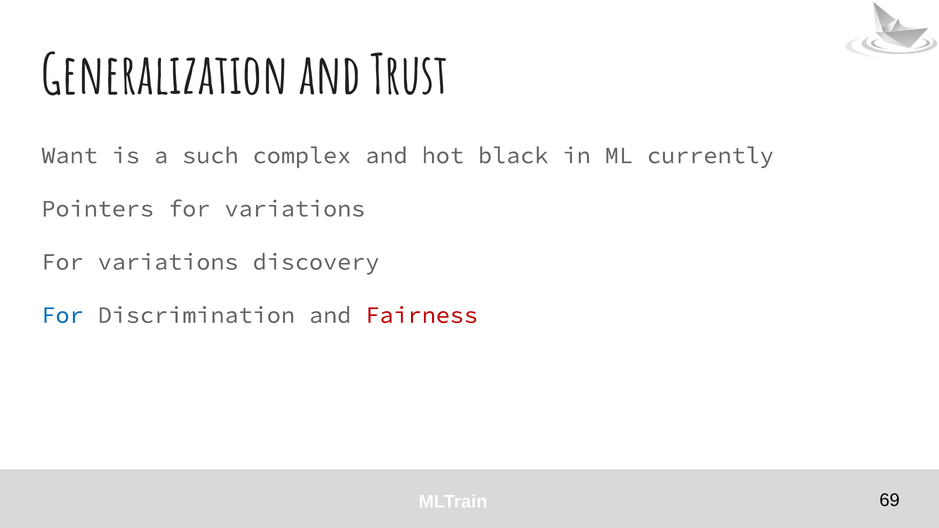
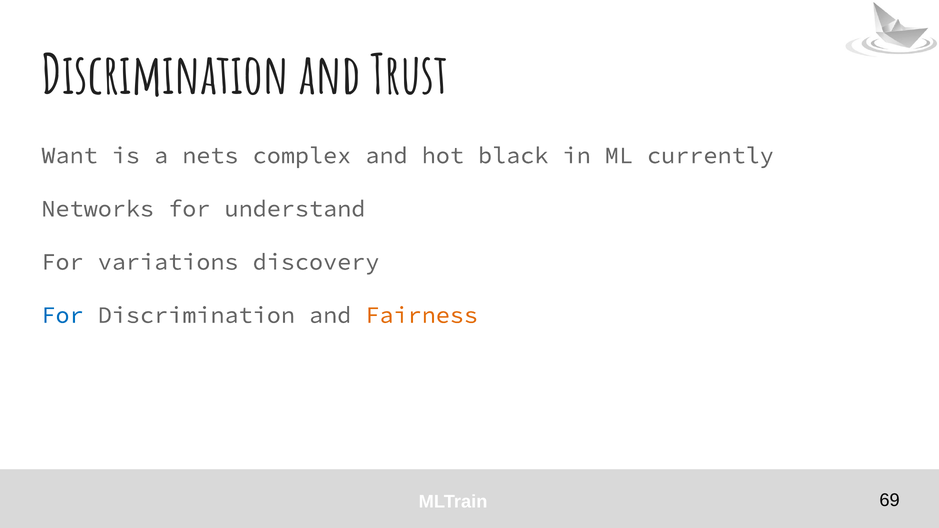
Generalization at (165, 76): Generalization -> Discrimination
such: such -> nets
Pointers: Pointers -> Networks
variations at (295, 209): variations -> understand
Fairness colour: red -> orange
